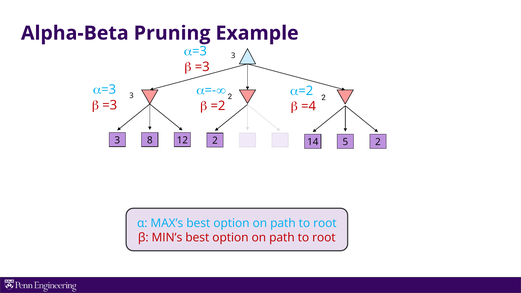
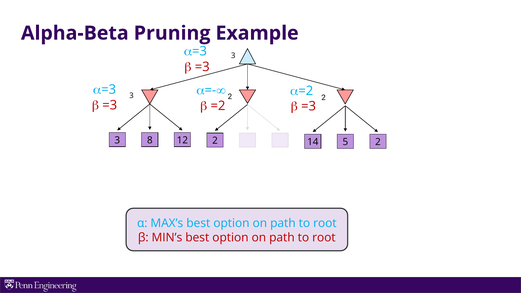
=4 at (309, 106): =4 -> =3
